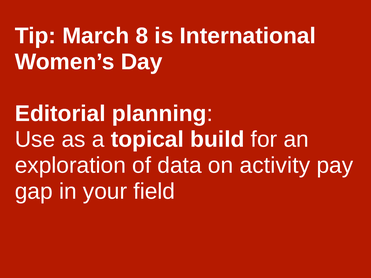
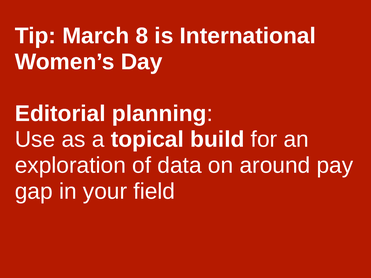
activity: activity -> around
